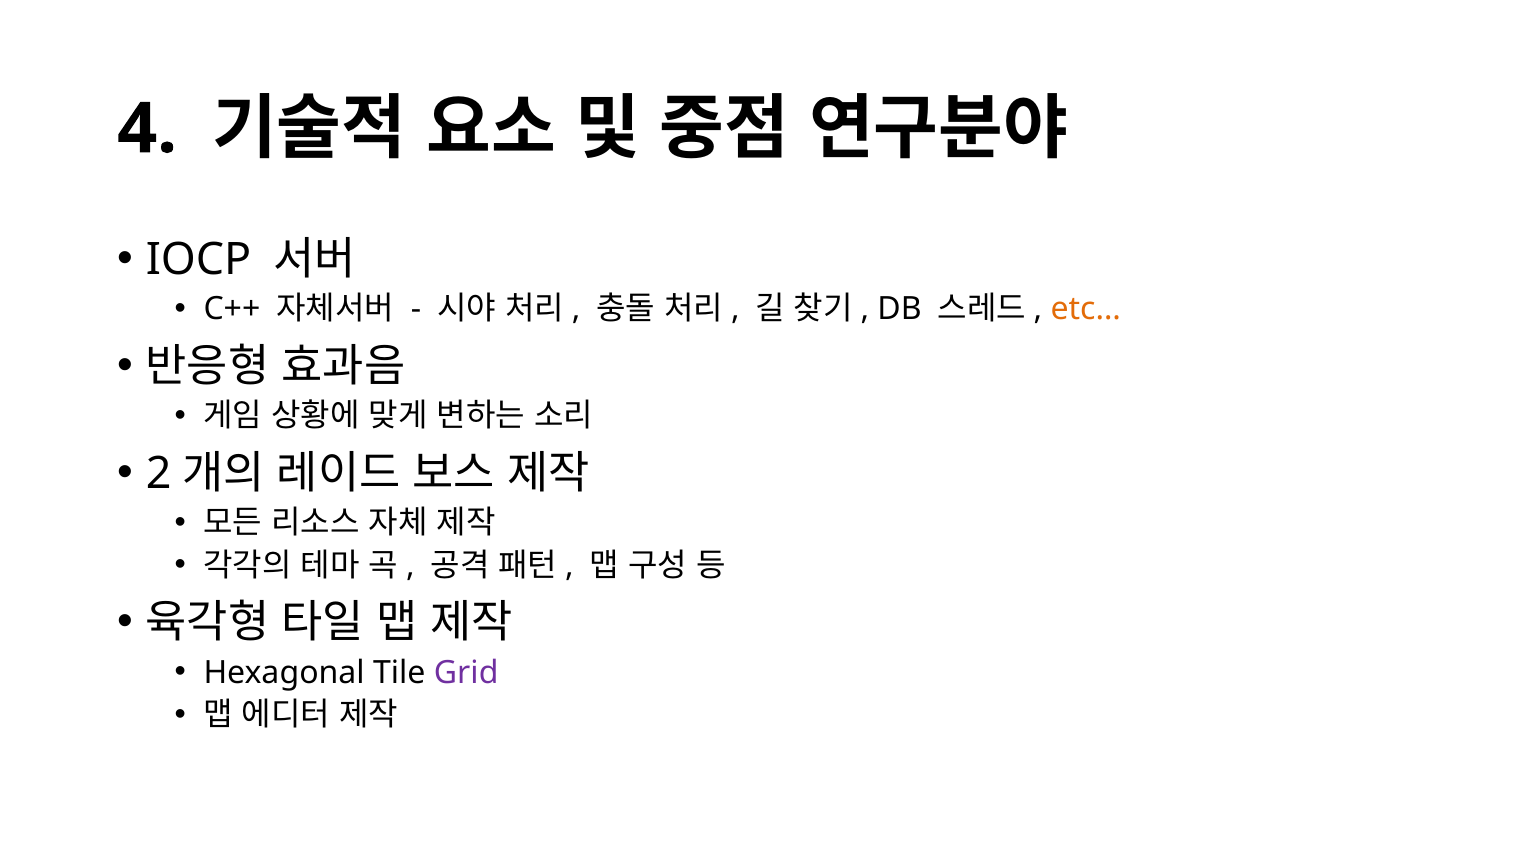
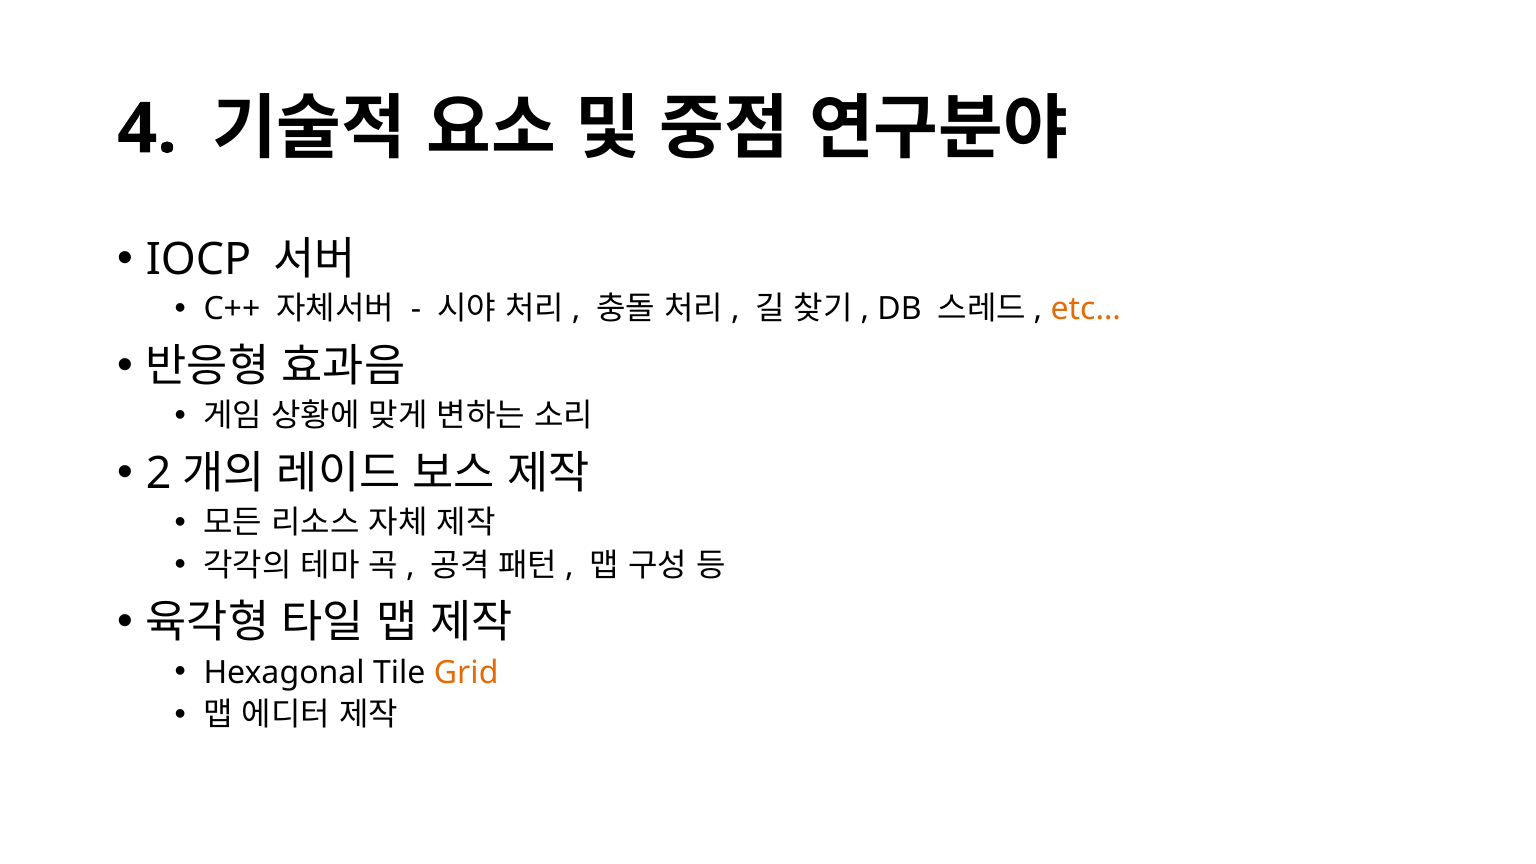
Grid colour: purple -> orange
